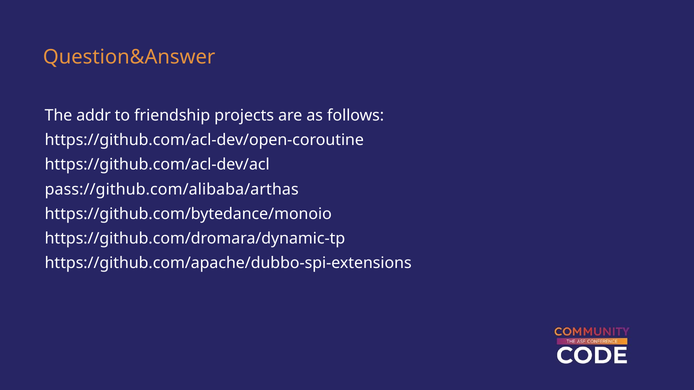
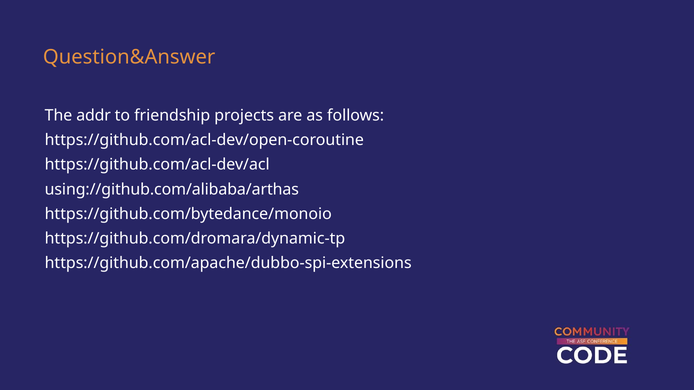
pass://github.com/alibaba/arthas: pass://github.com/alibaba/arthas -> using://github.com/alibaba/arthas
